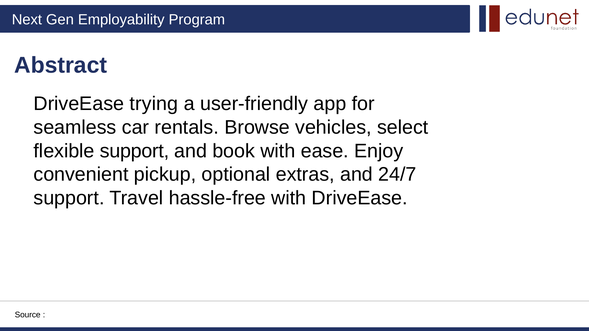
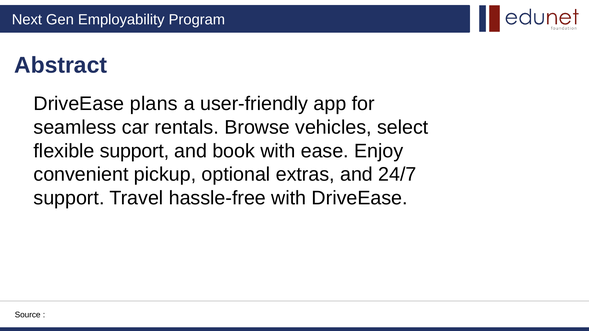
trying: trying -> plans
